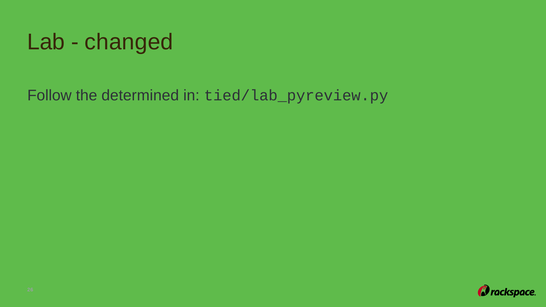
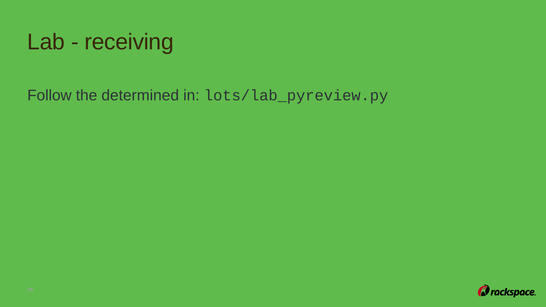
changed: changed -> receiving
tied/lab_pyreview.py: tied/lab_pyreview.py -> lots/lab_pyreview.py
